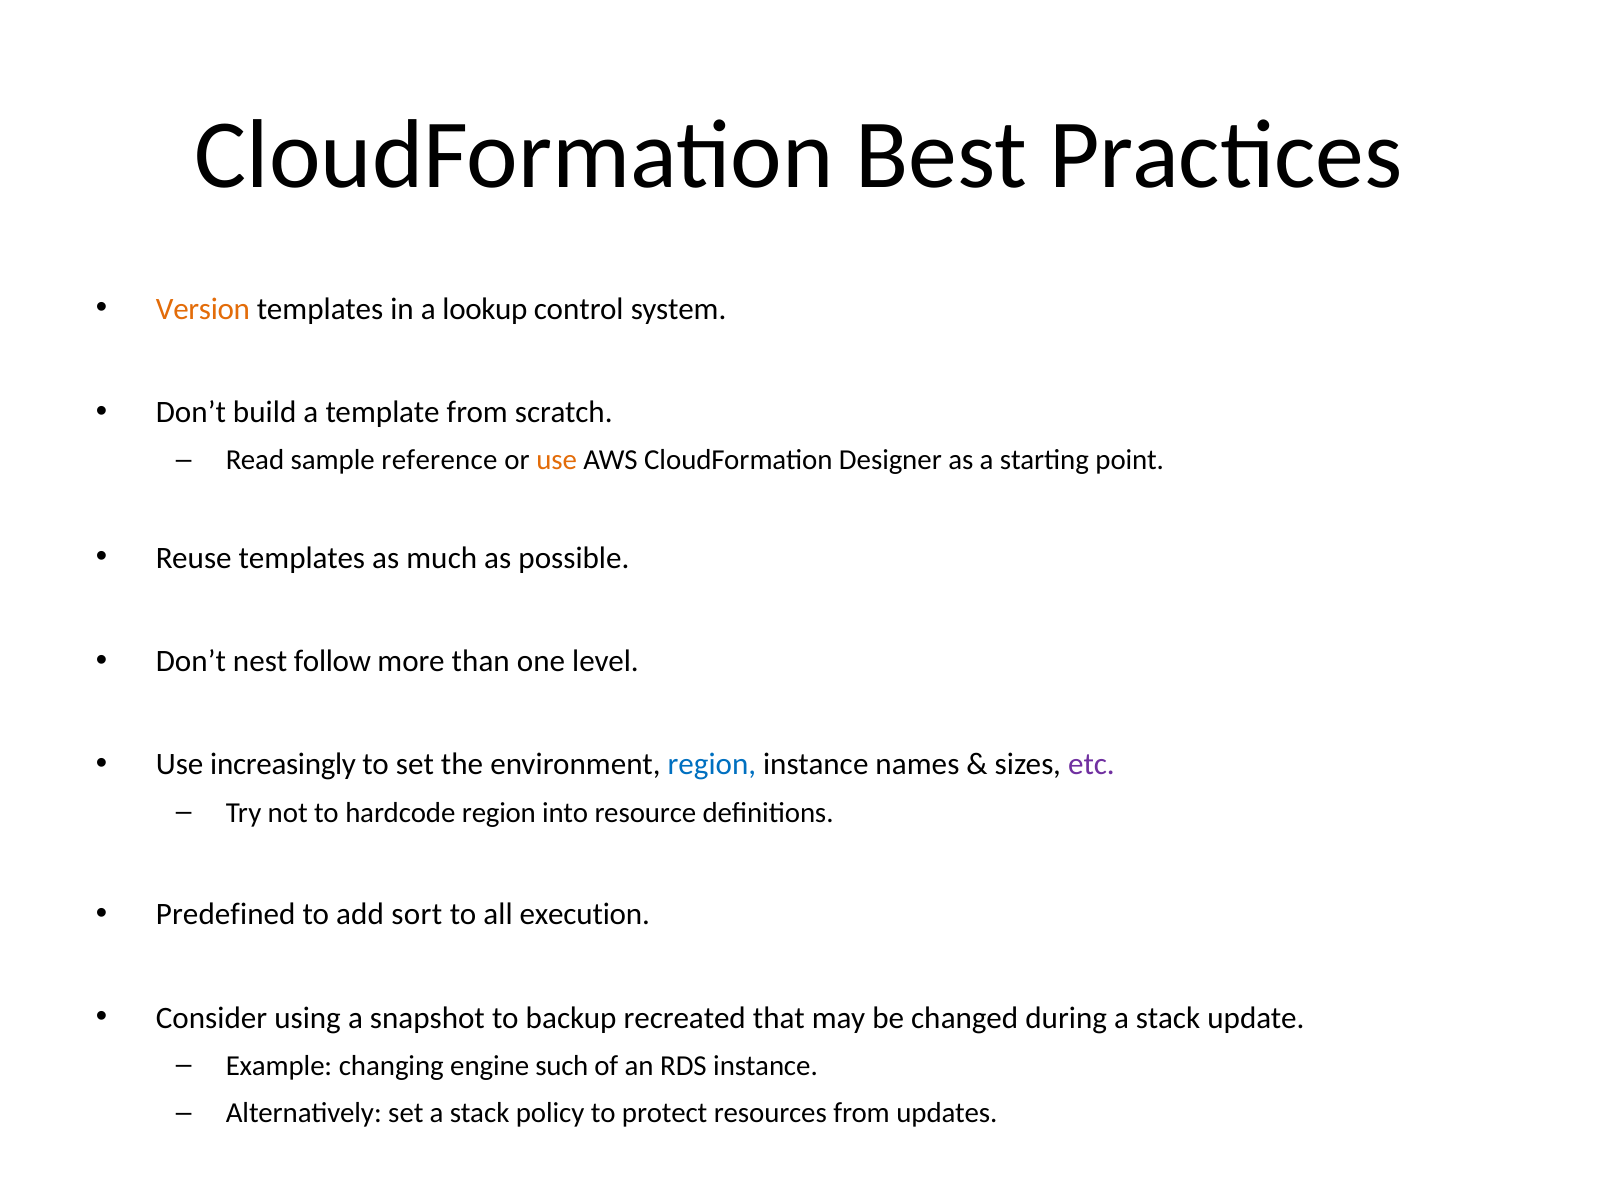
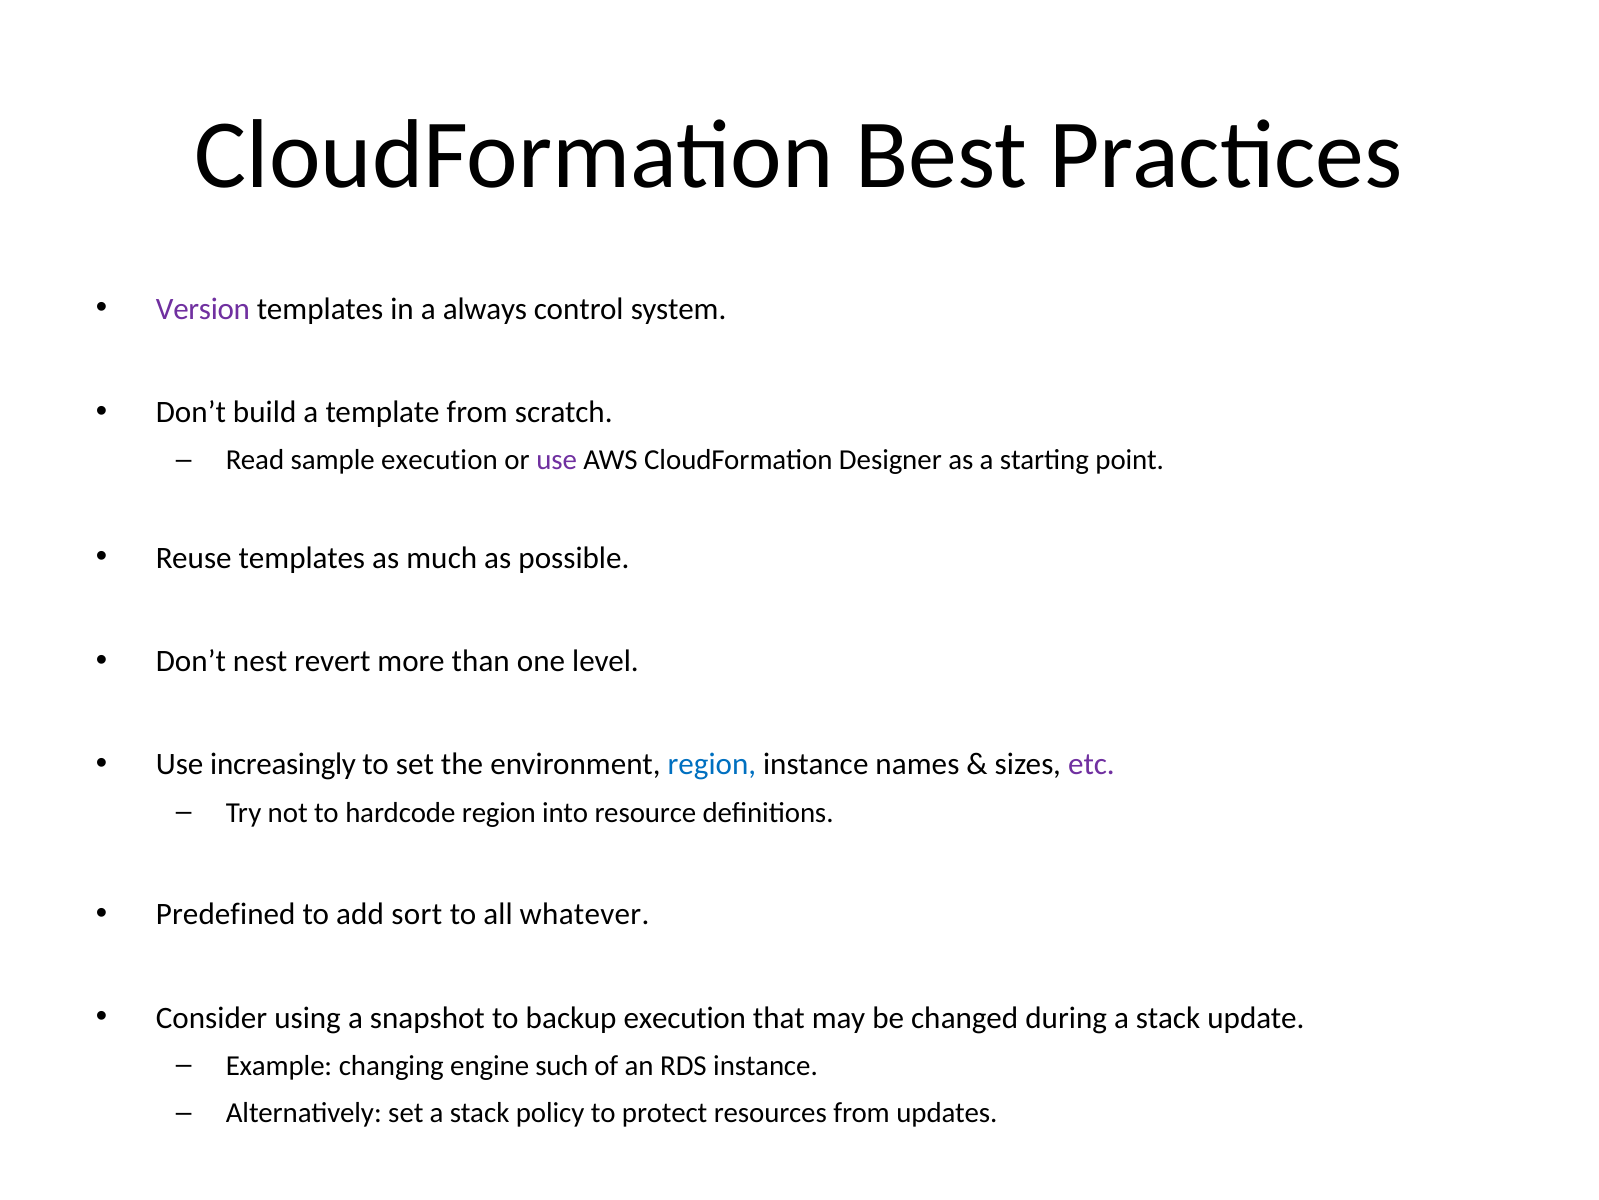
Version colour: orange -> purple
lookup: lookup -> always
sample reference: reference -> execution
use at (557, 460) colour: orange -> purple
follow: follow -> revert
execution: execution -> whatever
backup recreated: recreated -> execution
